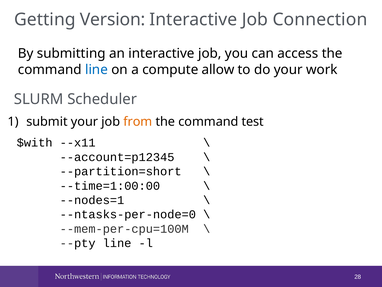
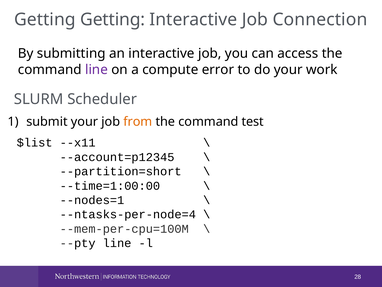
Getting Version: Version -> Getting
line at (96, 70) colour: blue -> purple
allow: allow -> error
$with: $with -> $list
--ntasks-per-node=0: --ntasks-per-node=0 -> --ntasks-per-node=4
